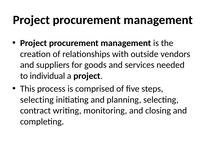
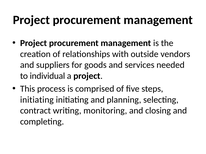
selecting at (37, 100): selecting -> initiating
